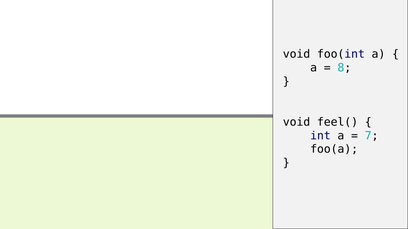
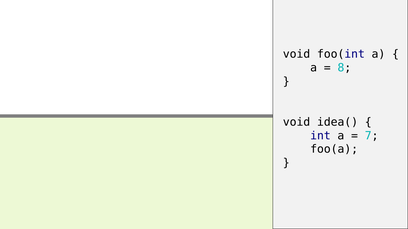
feel(: feel( -> idea(
